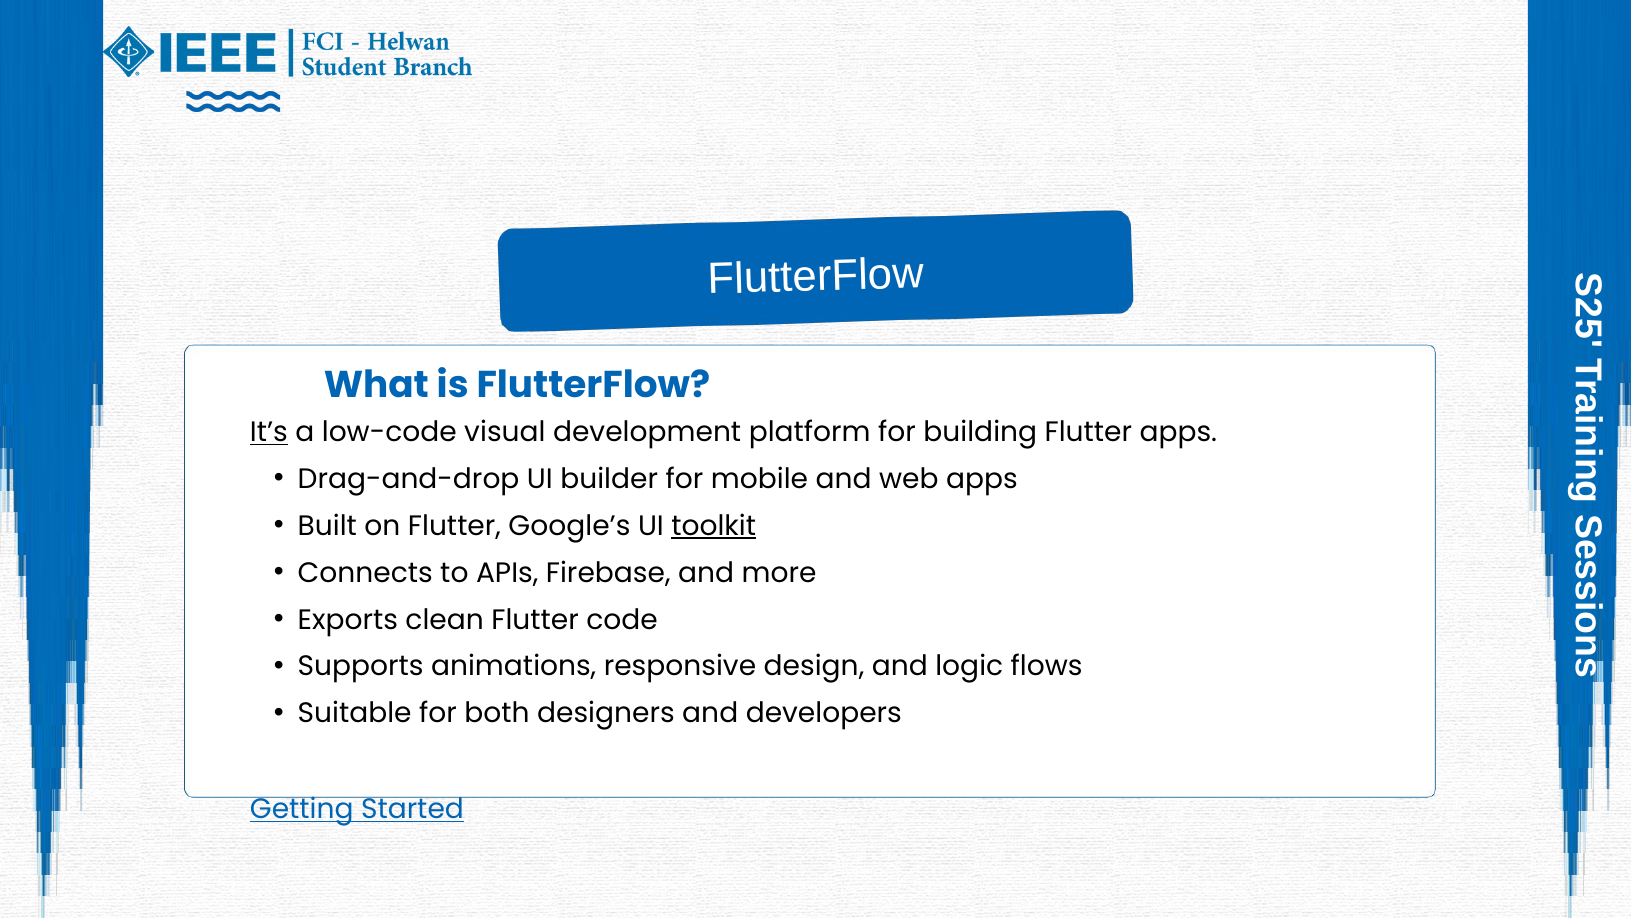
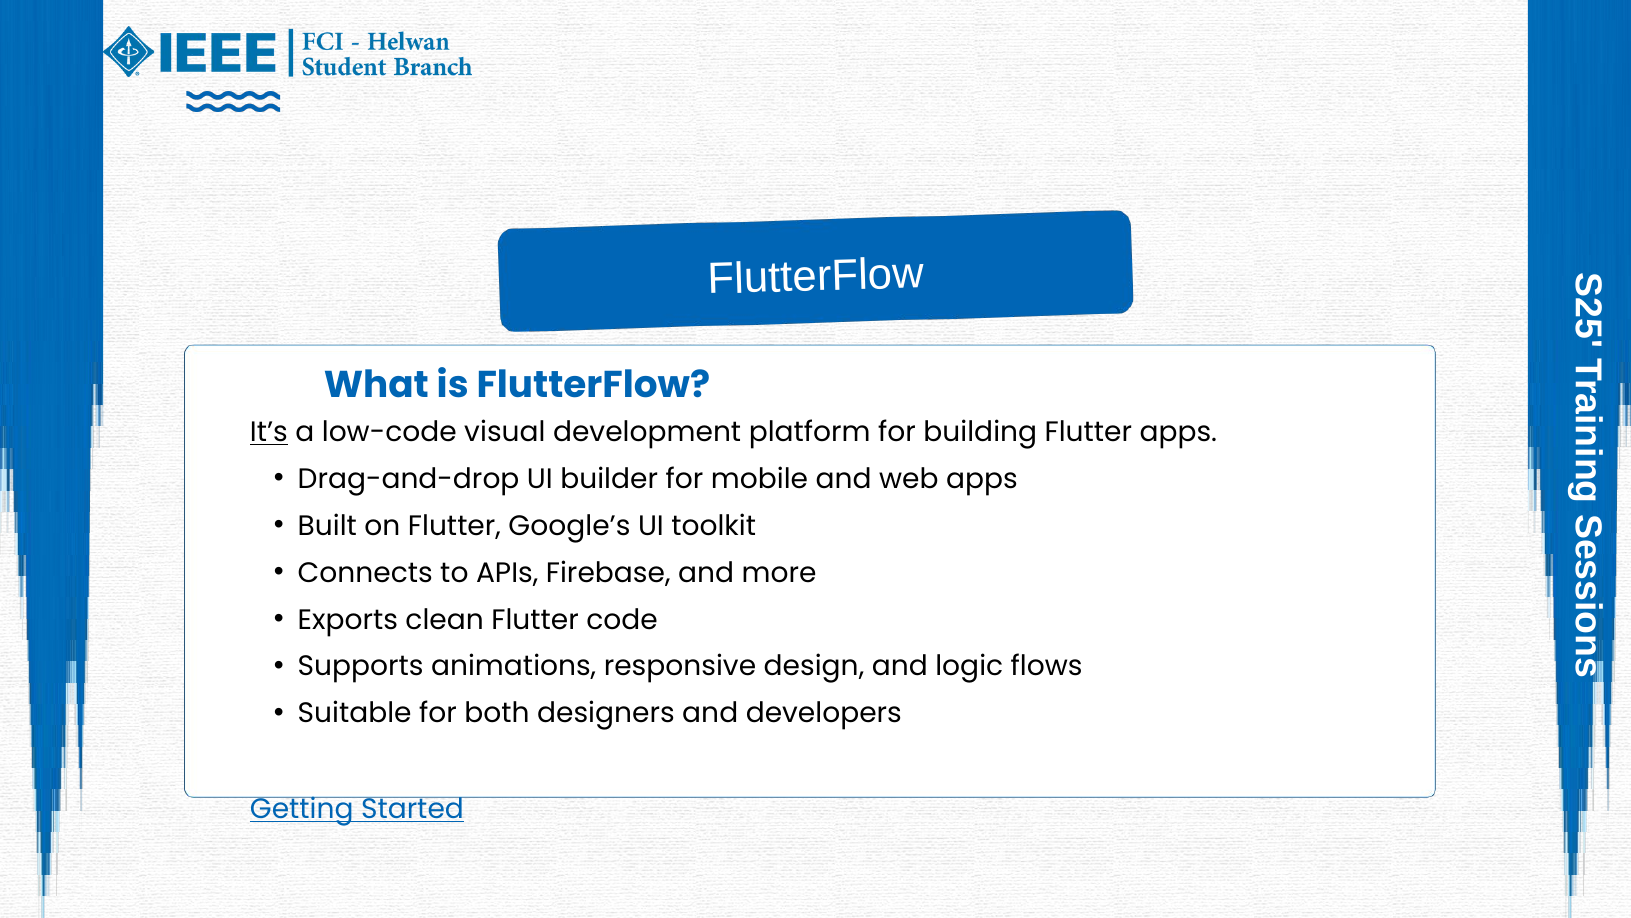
toolkit underline: present -> none
